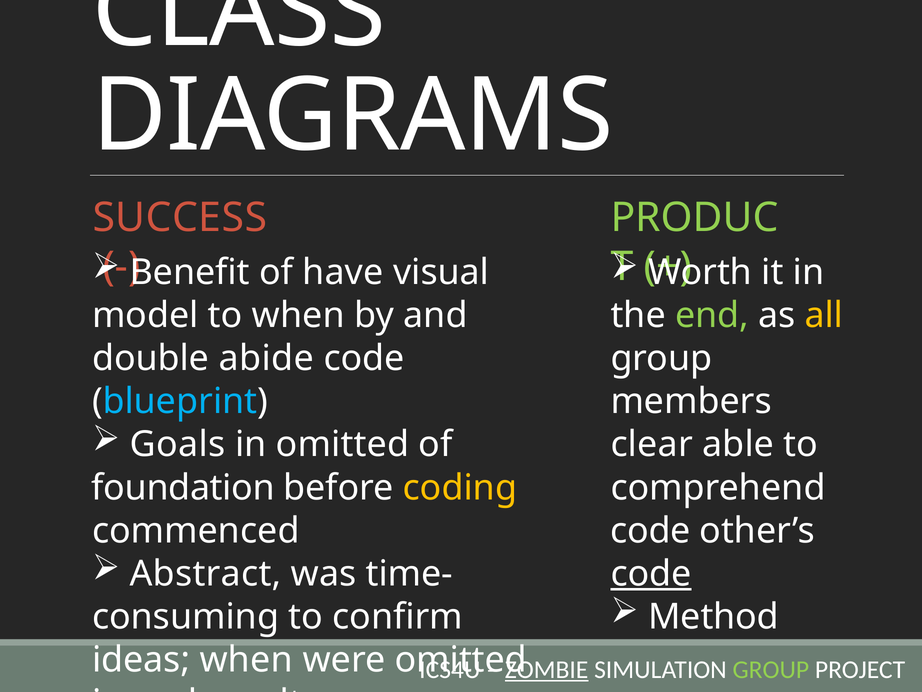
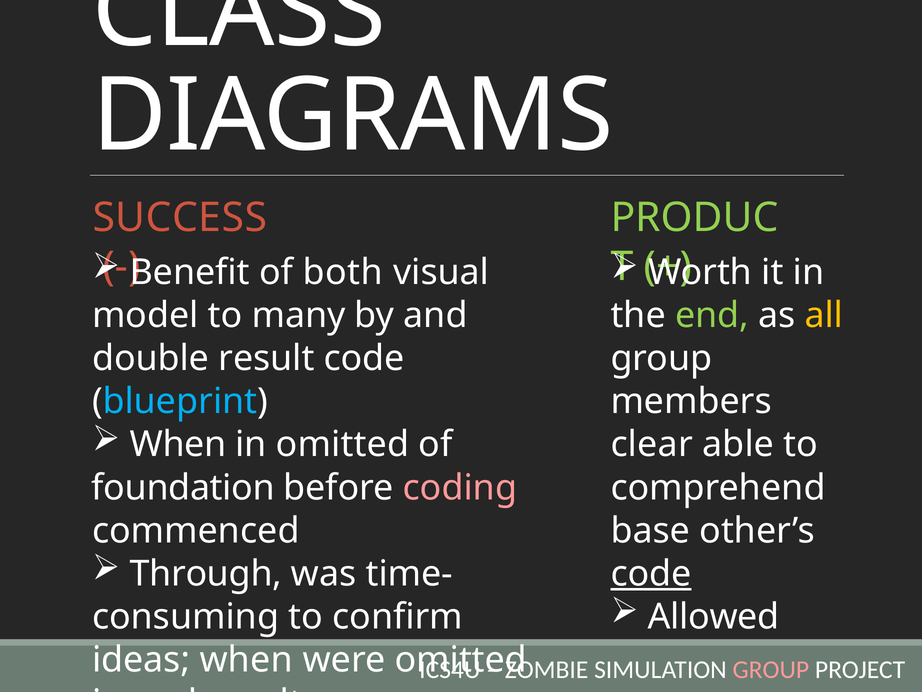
have: have -> both
to when: when -> many
double abide: abide -> result
Goals at (178, 444): Goals -> When
coding colour: yellow -> pink
code at (650, 530): code -> base
Abstract: Abstract -> Through
Method: Method -> Allowed
ZOMBIE underline: present -> none
GROUP at (771, 669) colour: light green -> pink
